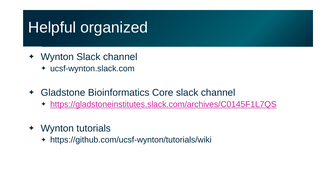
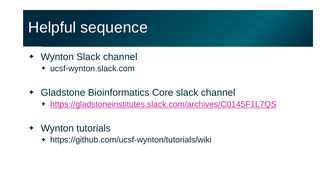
organized: organized -> sequence
